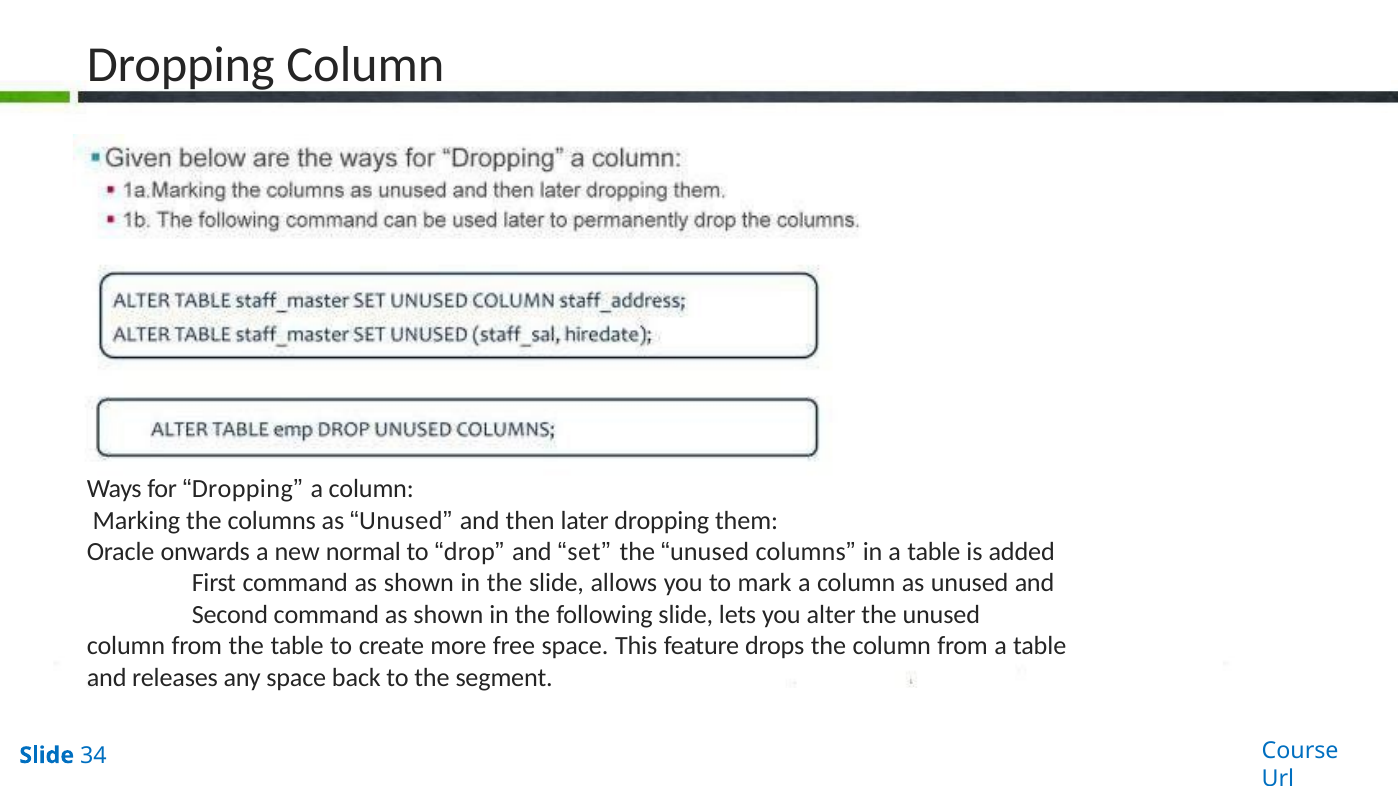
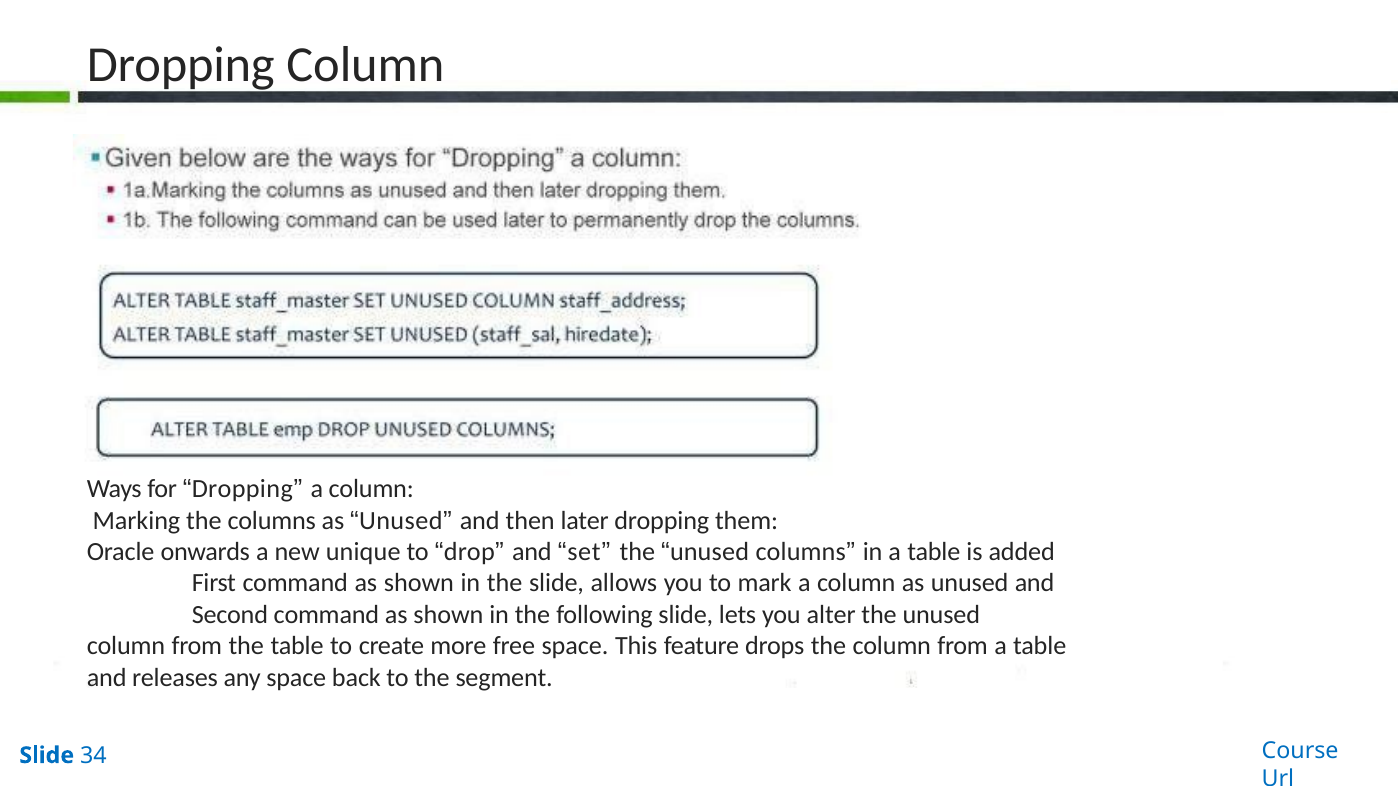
normal: normal -> unique
